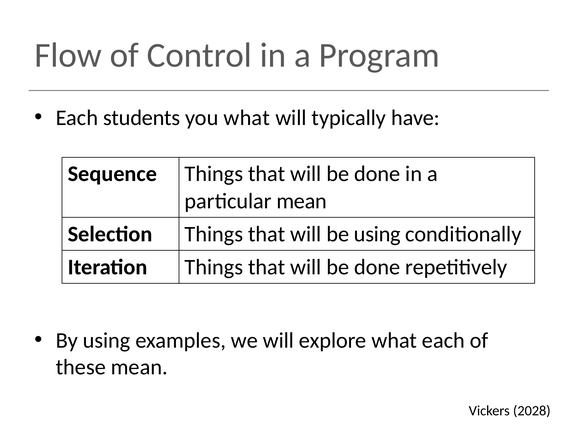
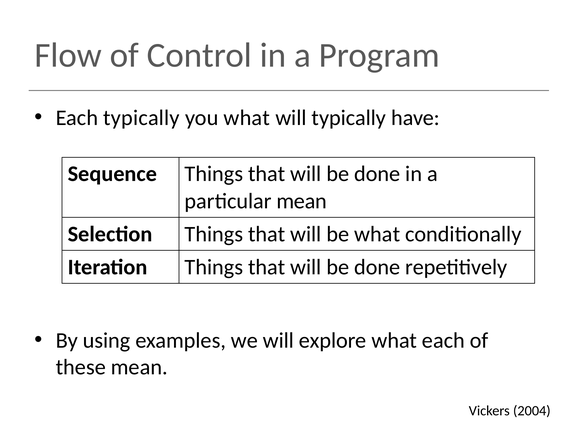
Each students: students -> typically
be using: using -> what
2028: 2028 -> 2004
